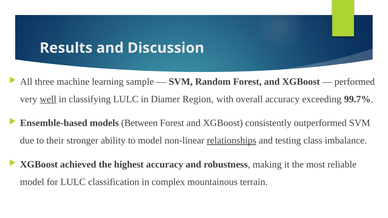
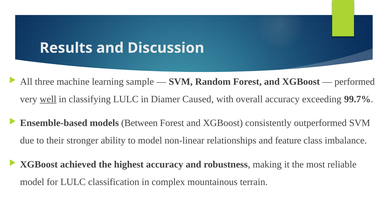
Region: Region -> Caused
relationships underline: present -> none
testing: testing -> feature
